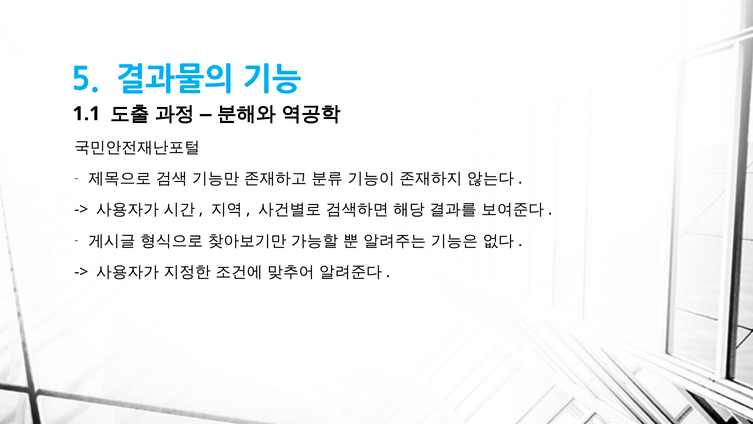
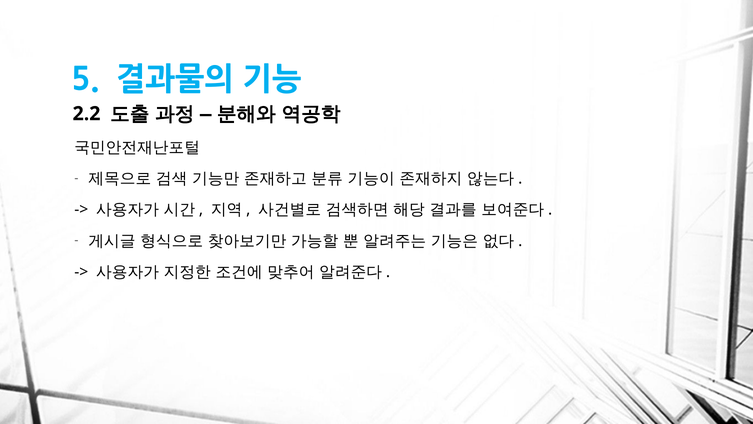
1.1: 1.1 -> 2.2
